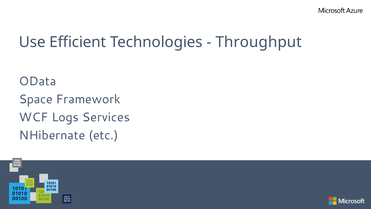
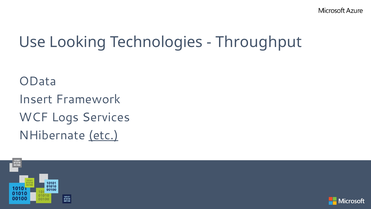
Efficient: Efficient -> Looking
Space: Space -> Insert
etc underline: none -> present
